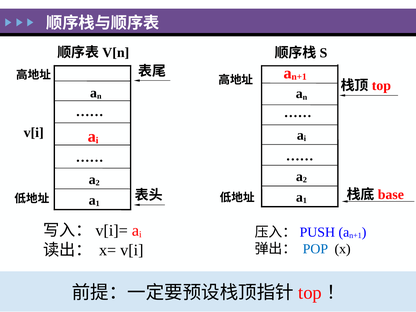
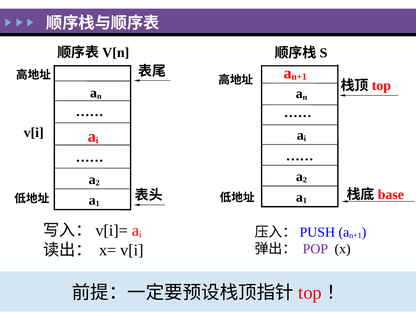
POP colour: blue -> purple
